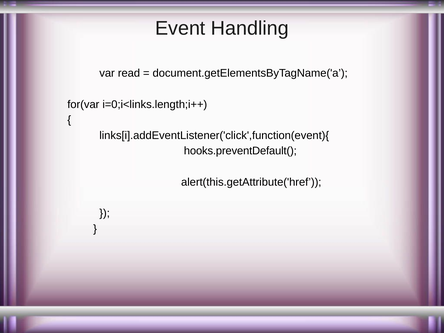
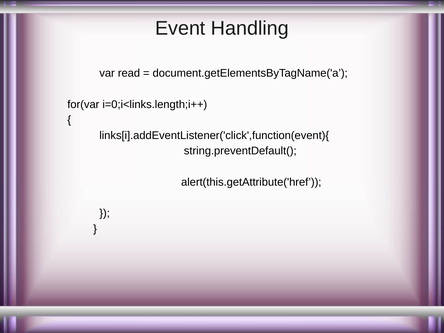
hooks.preventDefault(: hooks.preventDefault( -> string.preventDefault(
